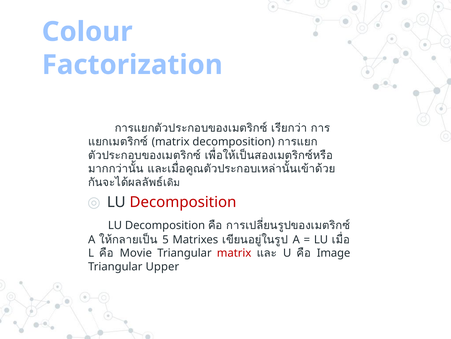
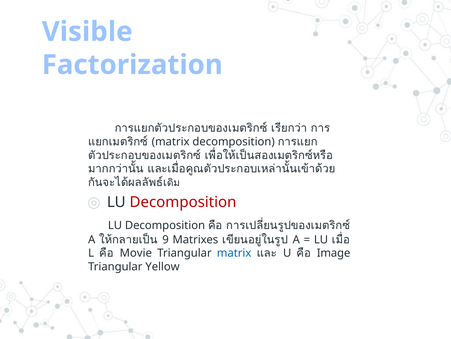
Colour: Colour -> Visible
5: 5 -> 9
matrix at (234, 253) colour: red -> blue
Upper: Upper -> Yellow
